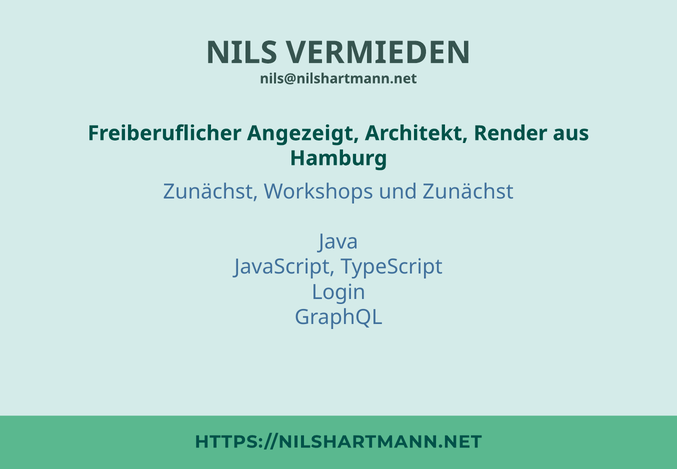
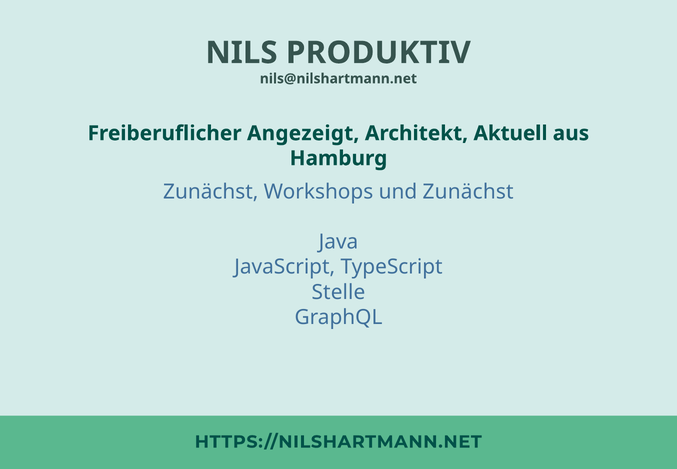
VERMIEDEN: VERMIEDEN -> PRODUKTIV
Render: Render -> Aktuell
Login: Login -> Stelle
